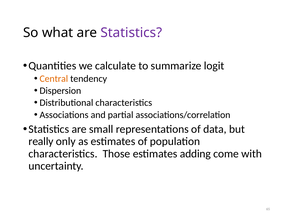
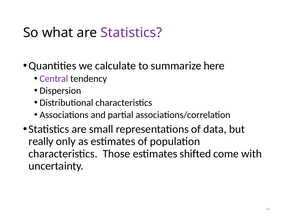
logit: logit -> here
Central colour: orange -> purple
adding: adding -> shifted
